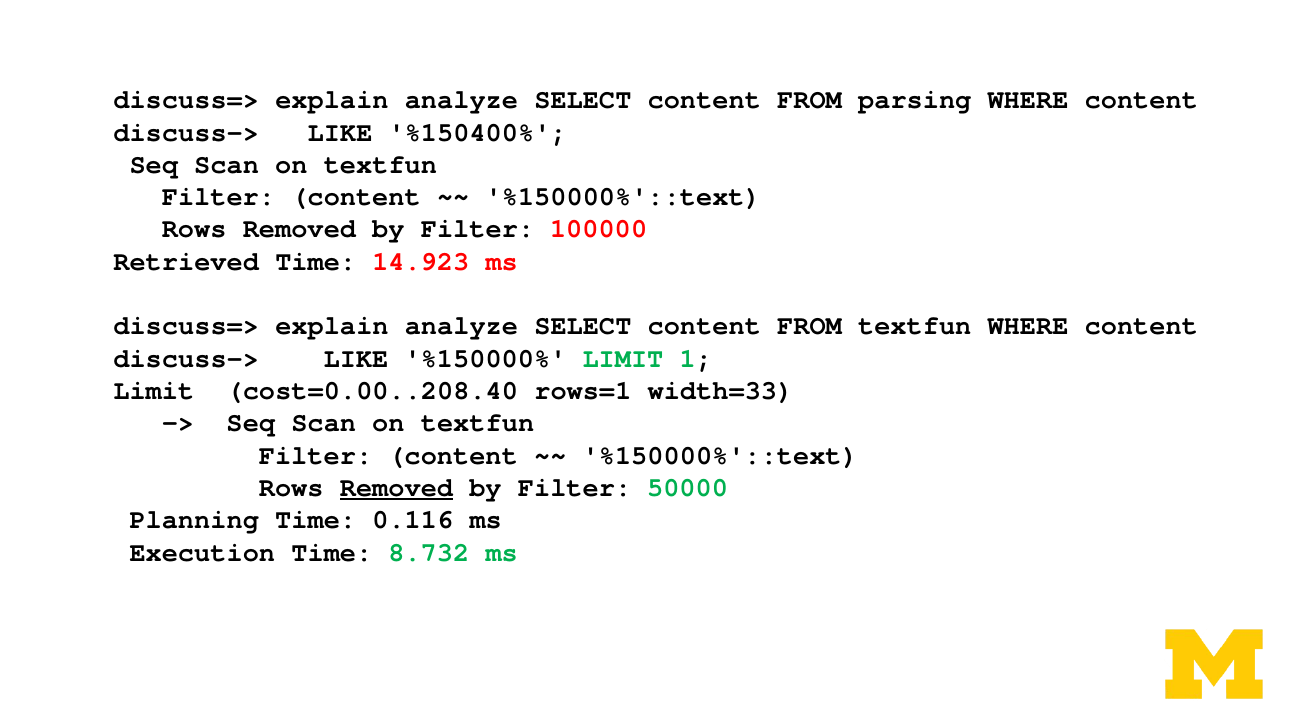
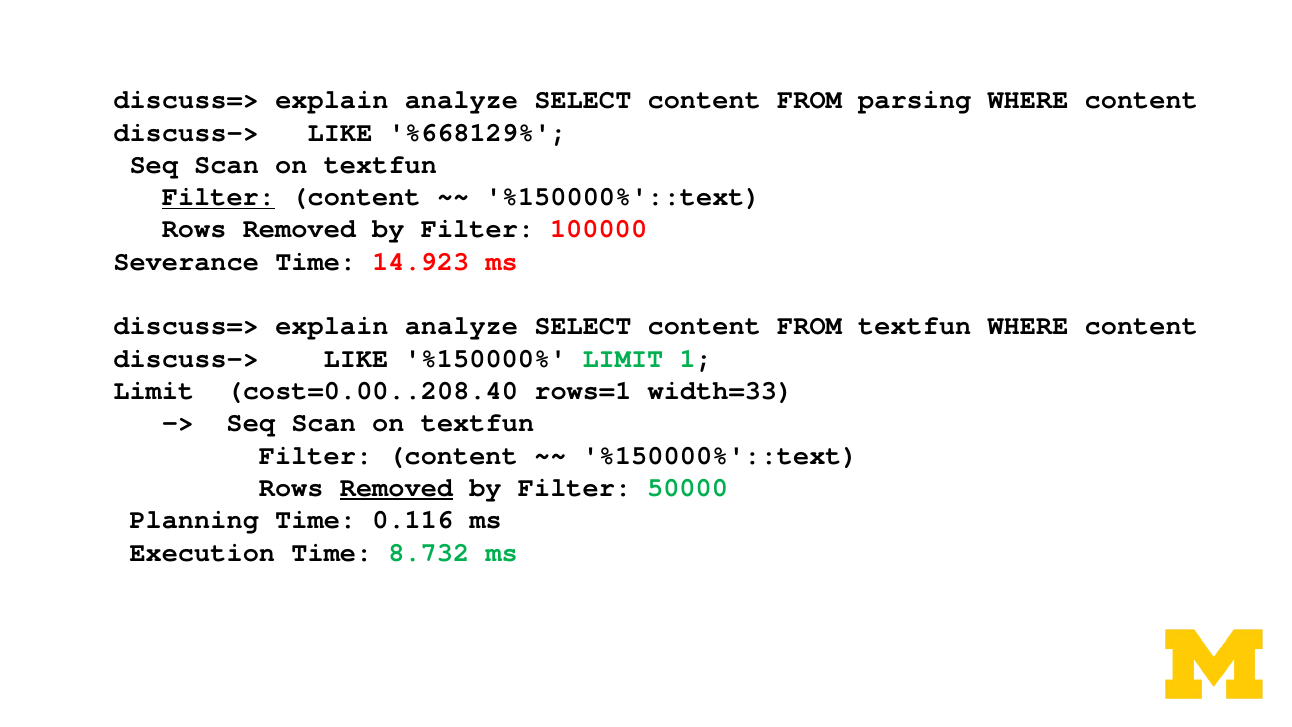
%150400%: %150400% -> %668129%
Filter at (218, 197) underline: none -> present
Retrieved: Retrieved -> Severance
